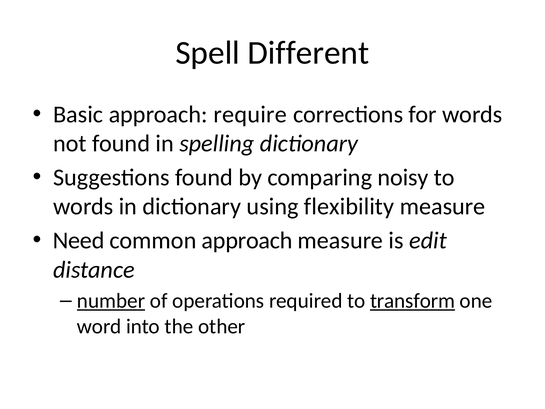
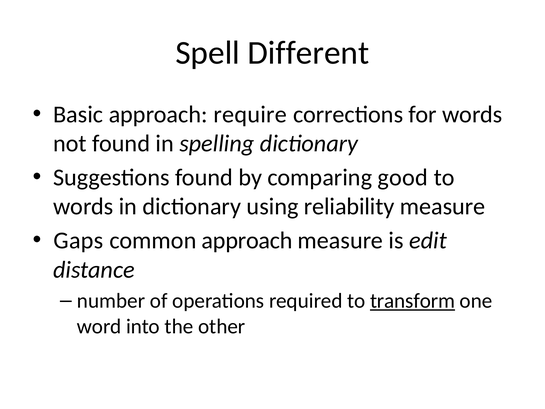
noisy: noisy -> good
flexibility: flexibility -> reliability
Need: Need -> Gaps
number underline: present -> none
